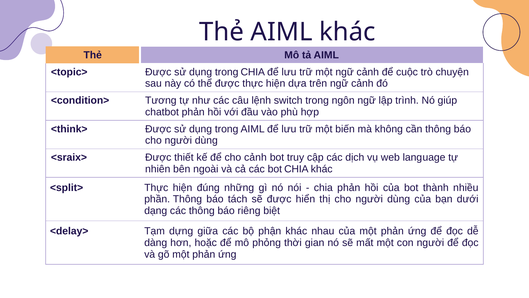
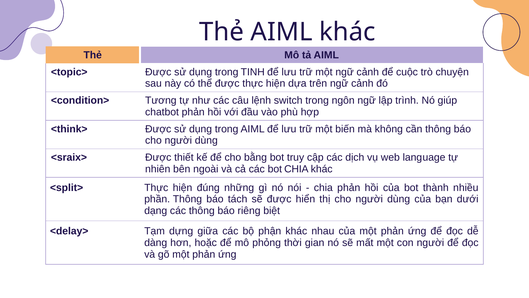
trong CHIA: CHIA -> TINH
cho cảnh: cảnh -> bằng
